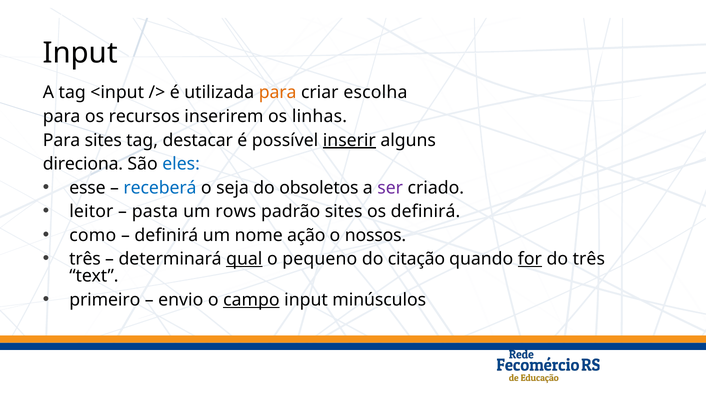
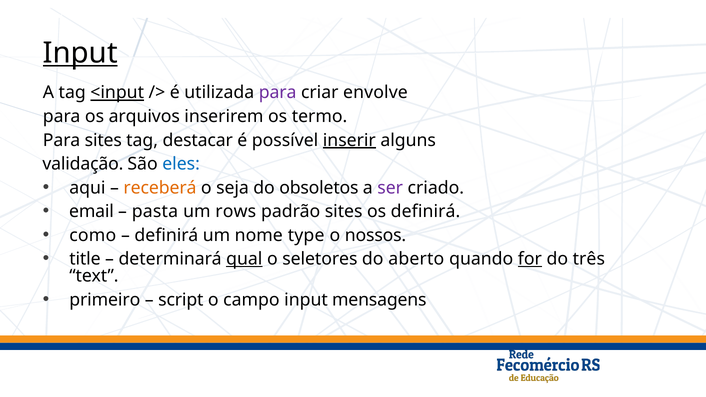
Input at (80, 53) underline: none -> present
<input underline: none -> present
para at (278, 93) colour: orange -> purple
escolha: escolha -> envolve
recursos: recursos -> arquivos
linhas: linhas -> termo
direciona: direciona -> validação
esse: esse -> aqui
receberá colour: blue -> orange
leitor: leitor -> email
ação: ação -> type
três at (85, 259): três -> title
pequeno: pequeno -> seletores
citação: citação -> aberto
envio: envio -> script
campo underline: present -> none
minúsculos: minúsculos -> mensagens
